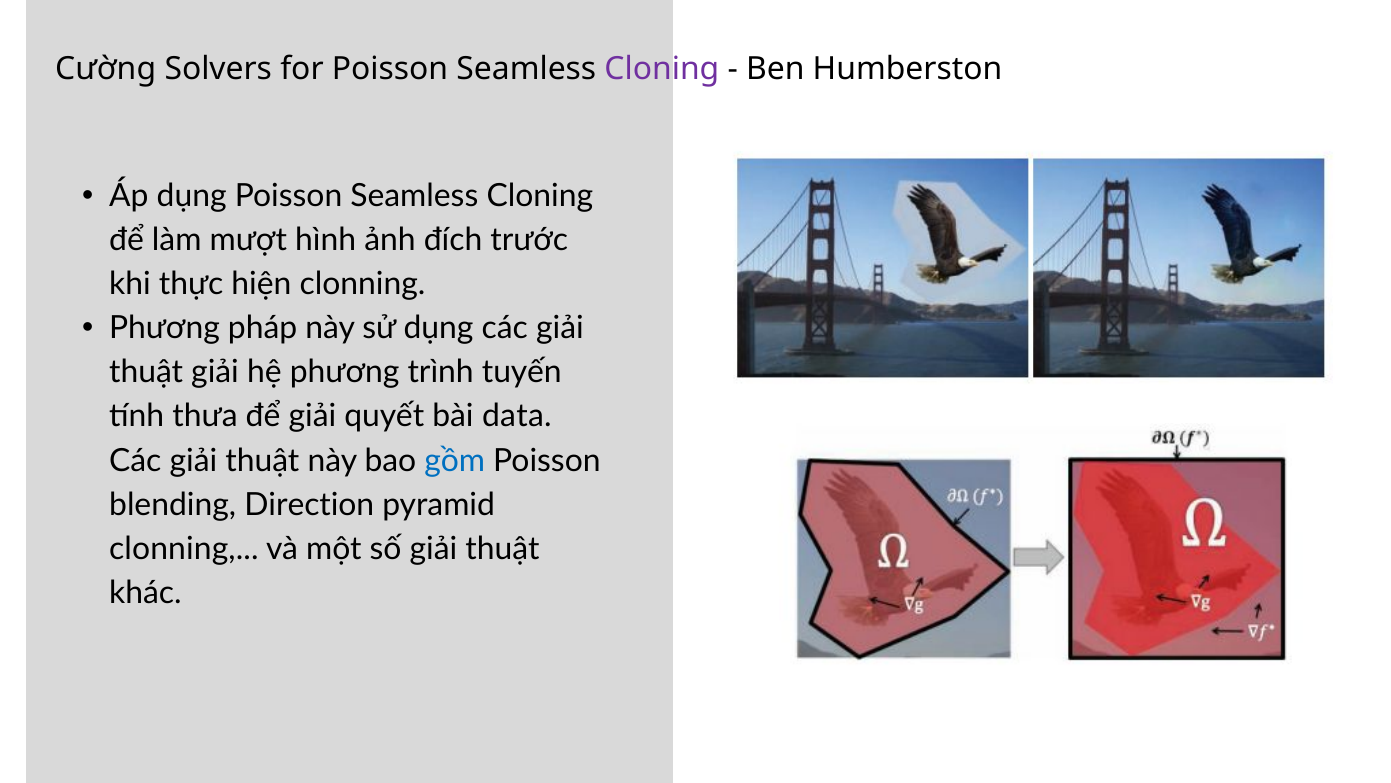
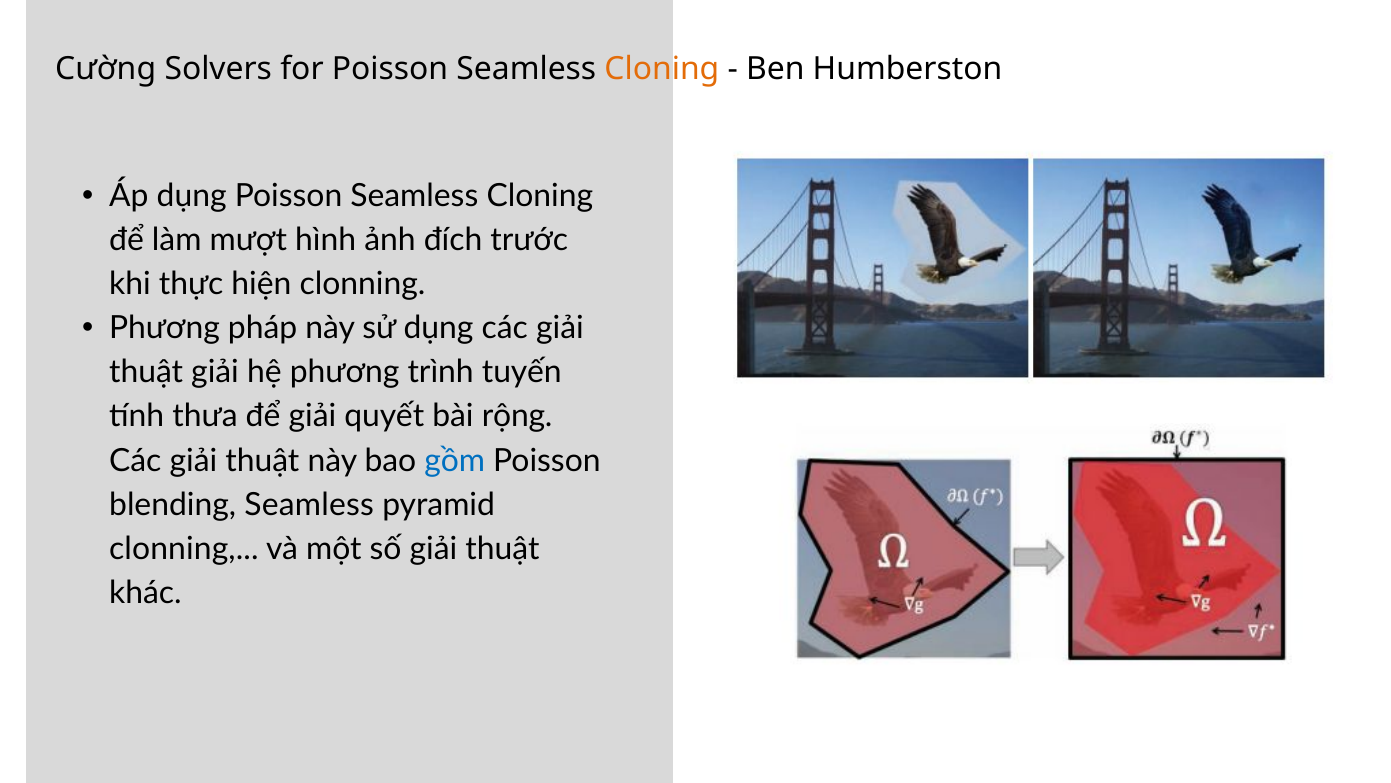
Cloning at (662, 68) colour: purple -> orange
data: data -> rộng
blending Direction: Direction -> Seamless
